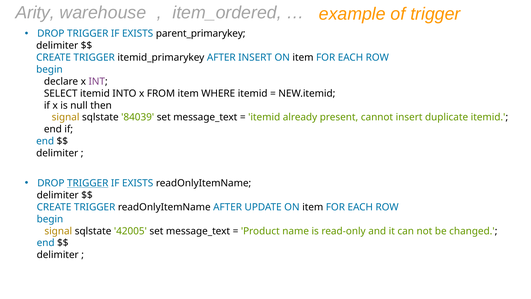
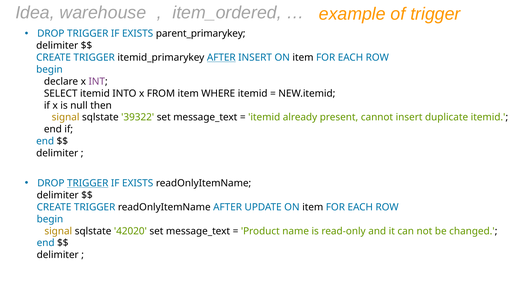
Arity: Arity -> Idea
AFTER at (221, 57) underline: none -> present
84039: 84039 -> 39322
42005: 42005 -> 42020
